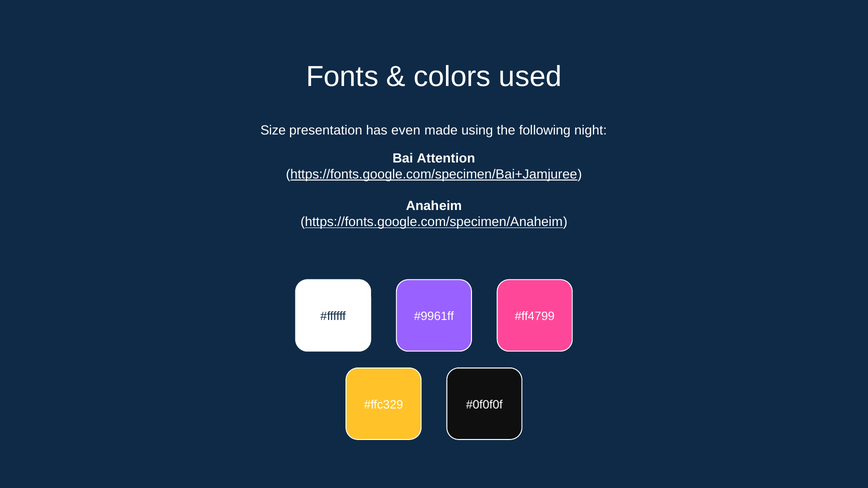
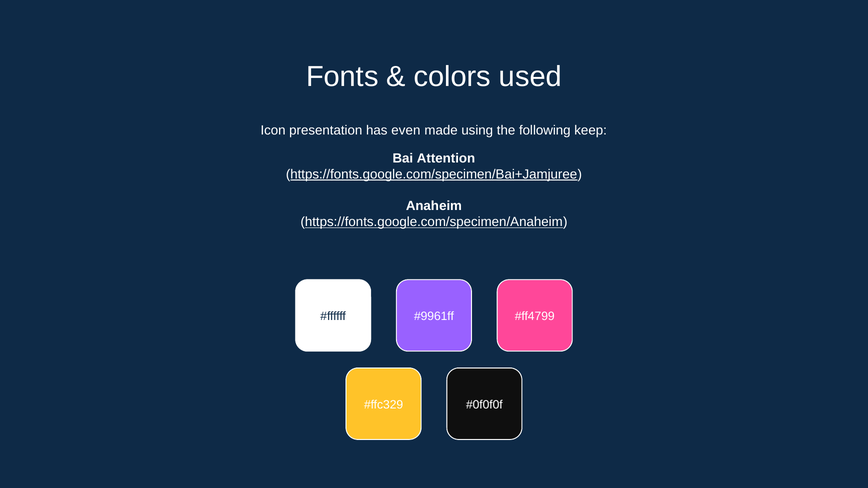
Size: Size -> Icon
night: night -> keep
